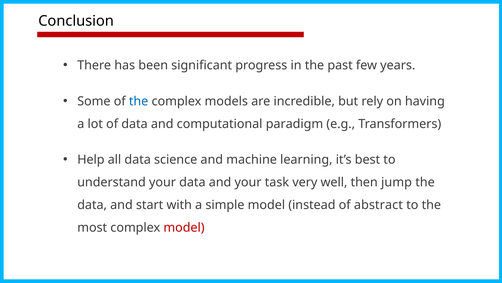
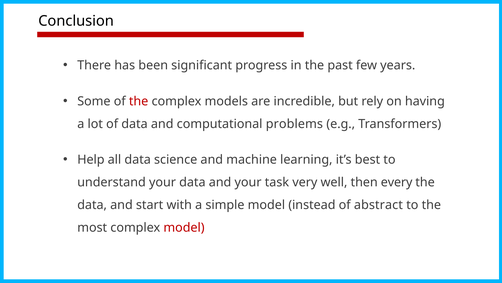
the at (139, 101) colour: blue -> red
paradigm: paradigm -> problems
jump: jump -> every
